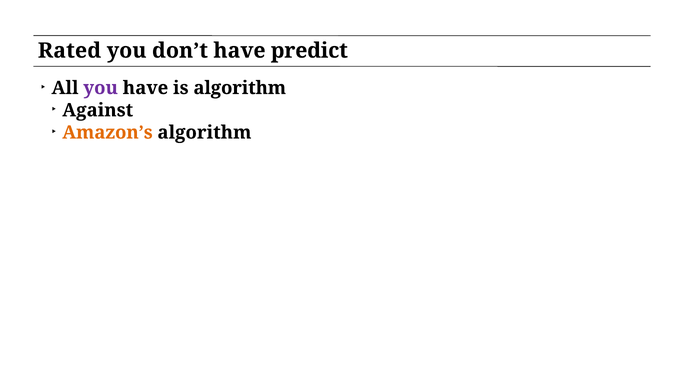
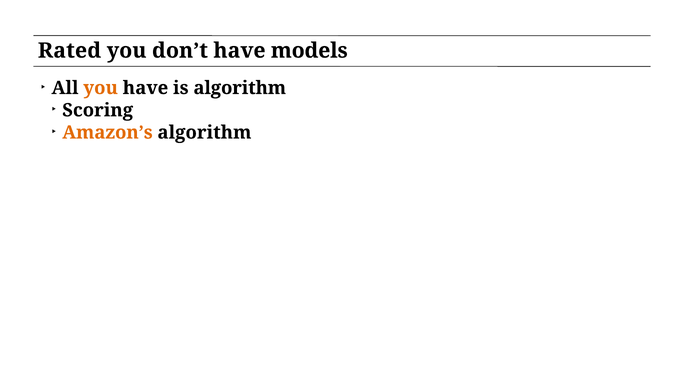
predict: predict -> models
you at (101, 88) colour: purple -> orange
Against: Against -> Scoring
